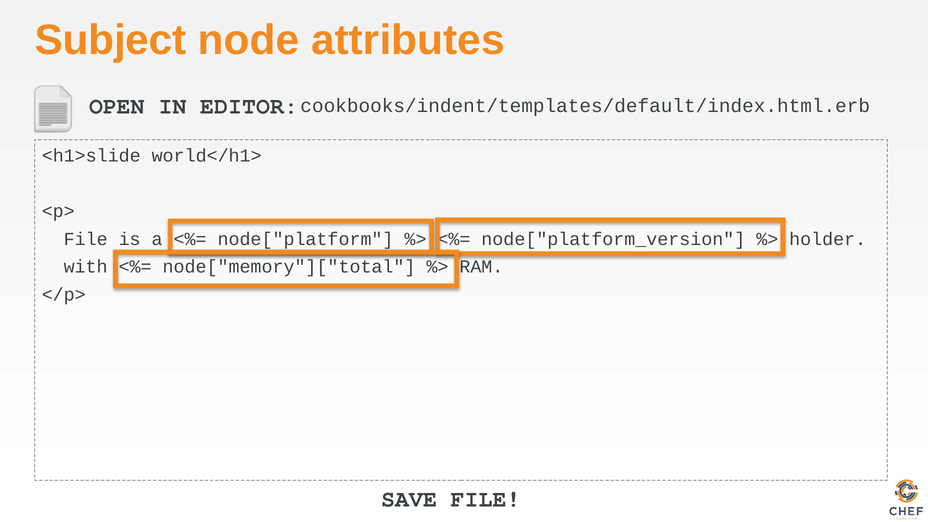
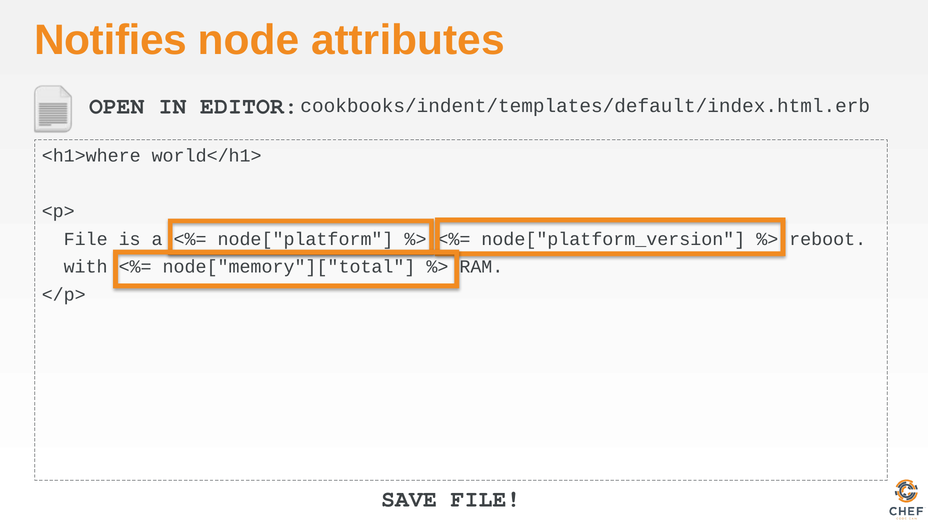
Subject: Subject -> Notifies
<h1>slide: <h1>slide -> <h1>where
holder: holder -> reboot
